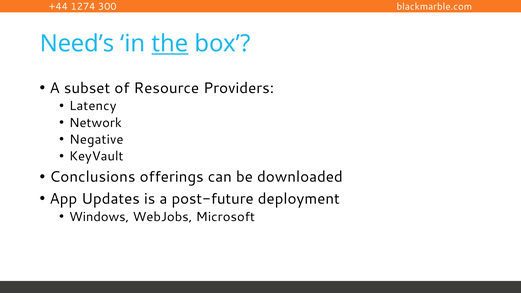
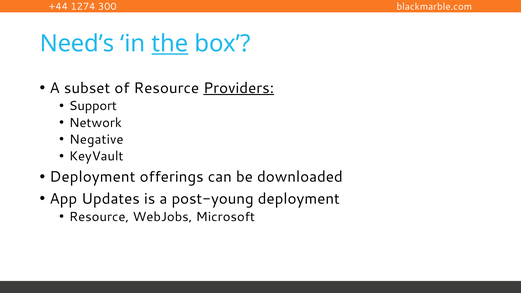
Providers underline: none -> present
Latency: Latency -> Support
Conclusions at (92, 177): Conclusions -> Deployment
post-future: post-future -> post-young
Windows at (99, 217): Windows -> Resource
